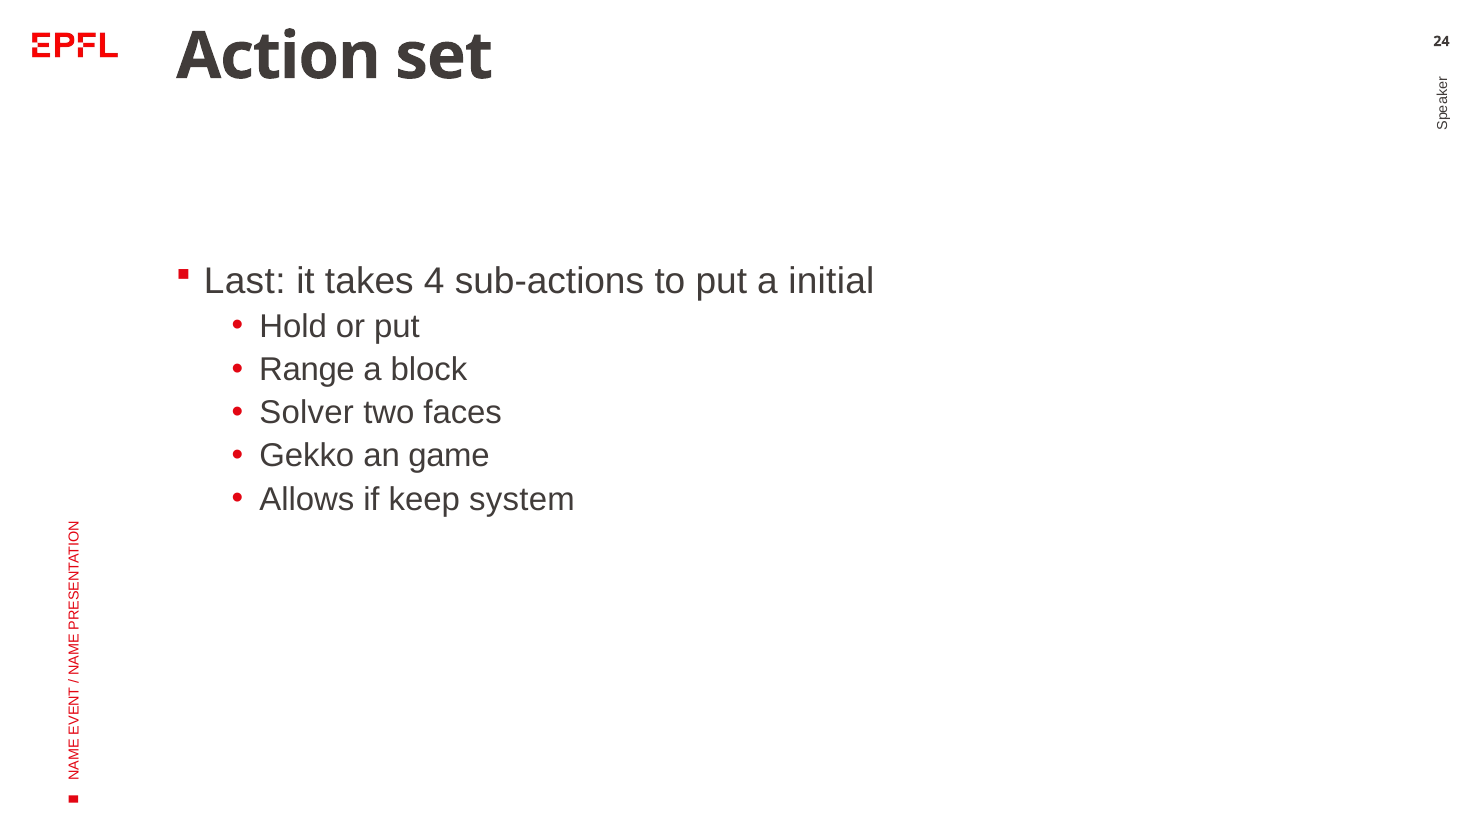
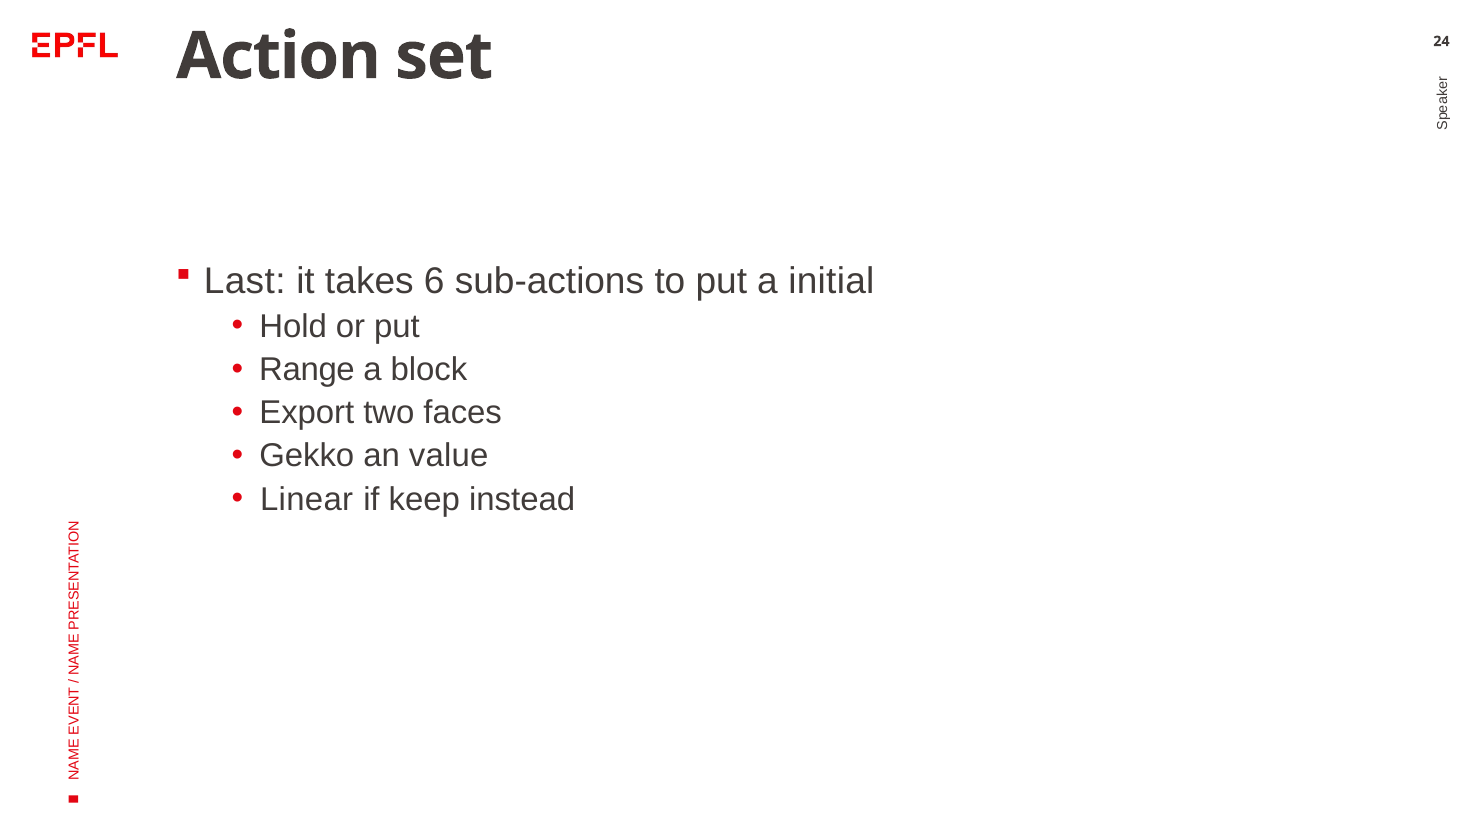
4: 4 -> 6
Solver: Solver -> Export
game: game -> value
Allows: Allows -> Linear
system: system -> instead
